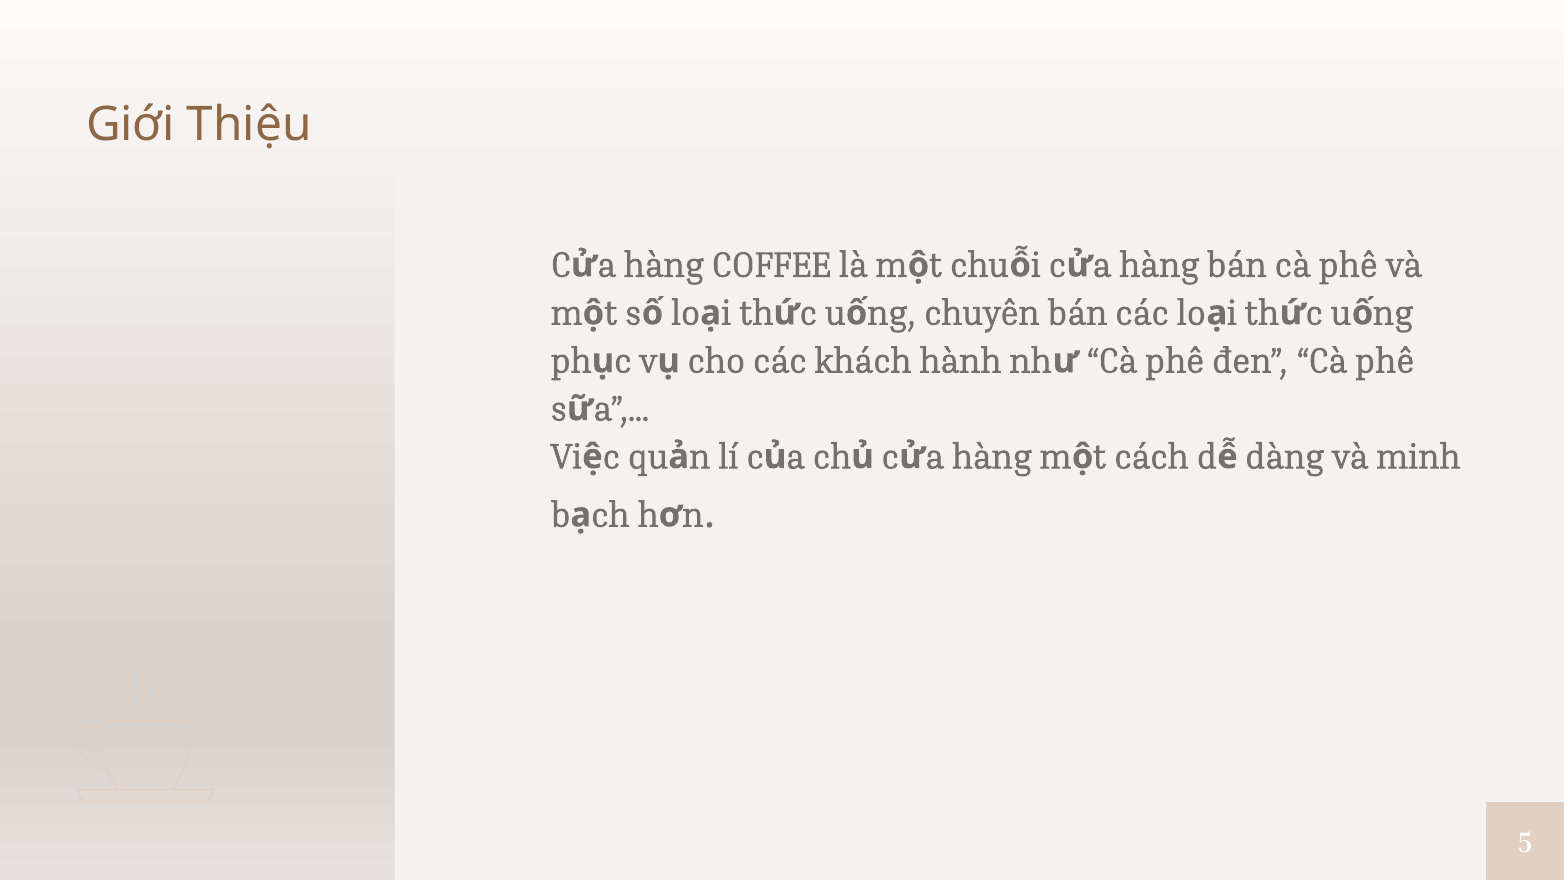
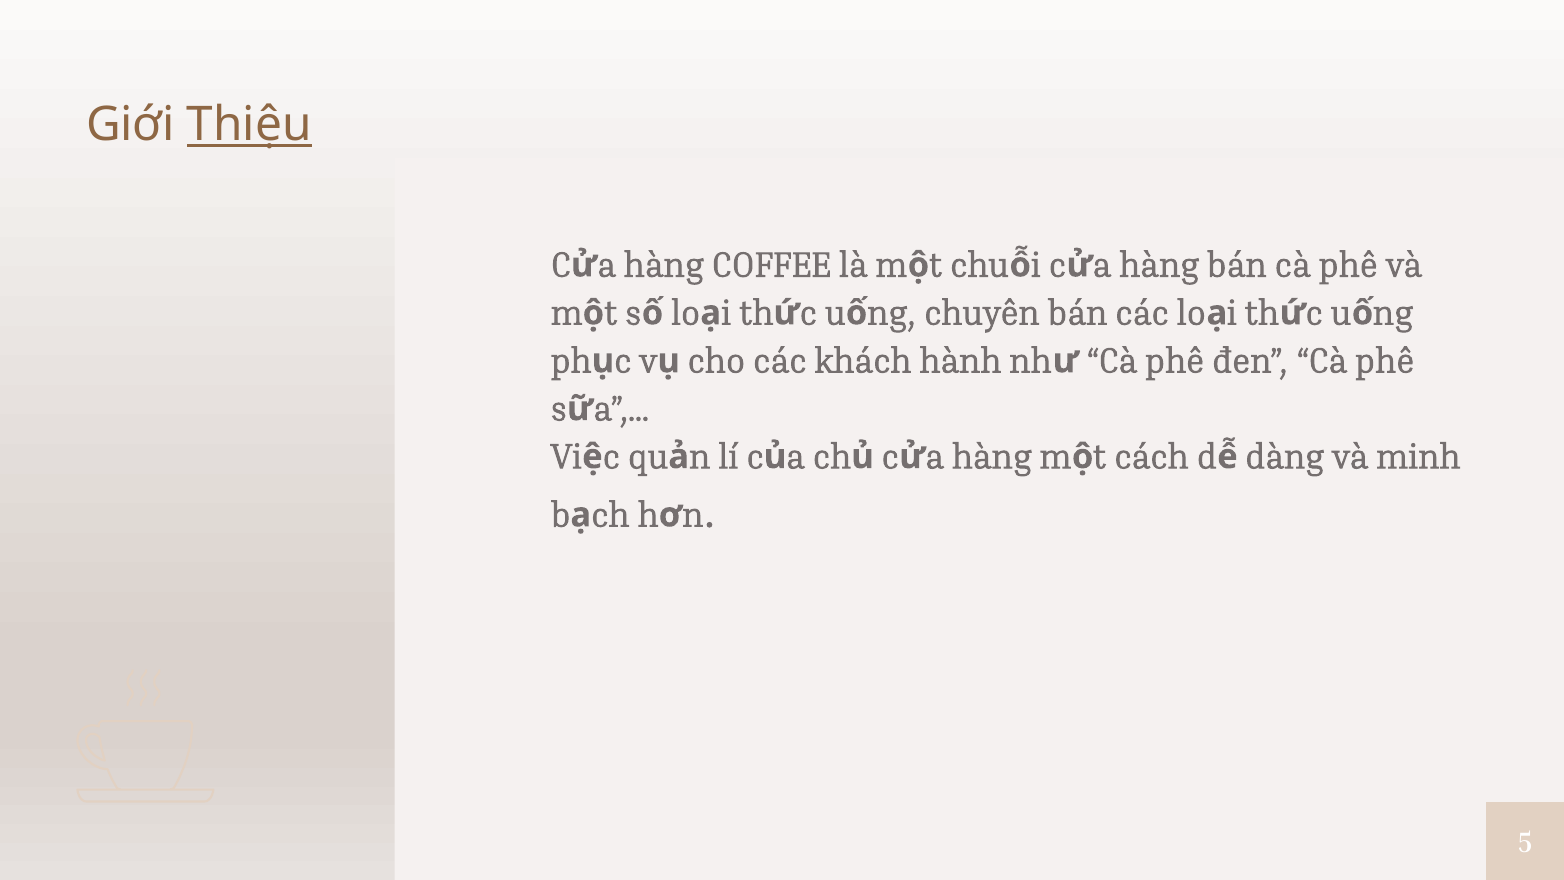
Thiệu underline: none -> present
